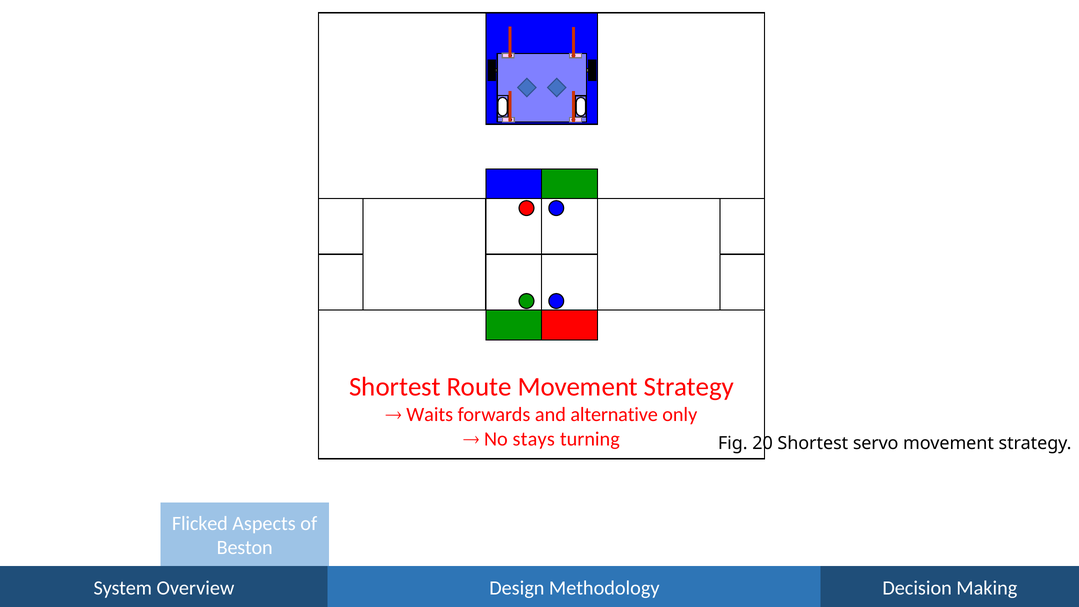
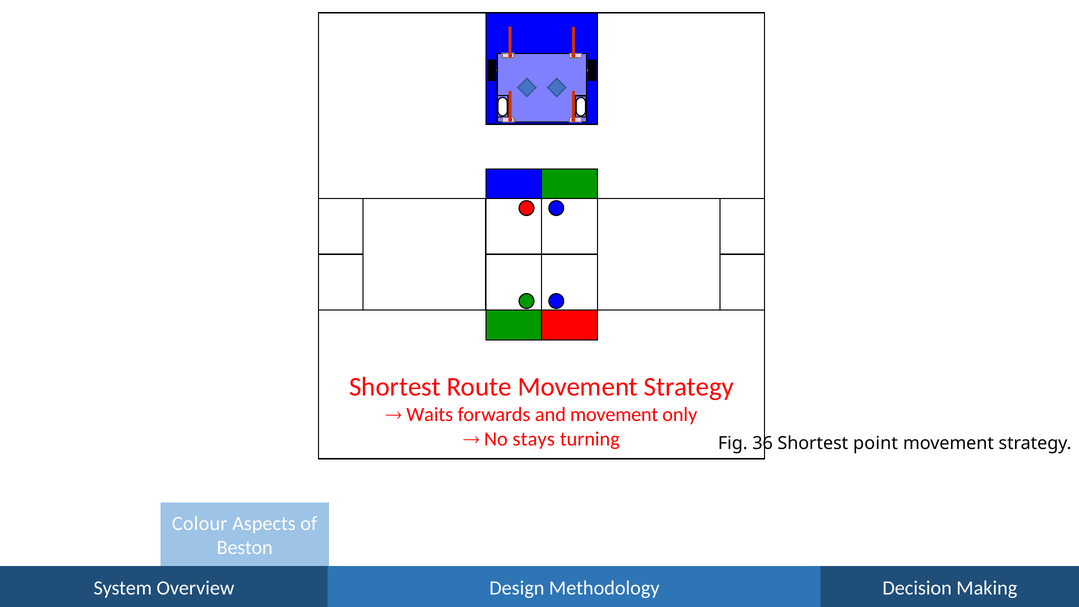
and alternative: alternative -> movement
20: 20 -> 36
servo: servo -> point
Flicked at (200, 523): Flicked -> Colour
